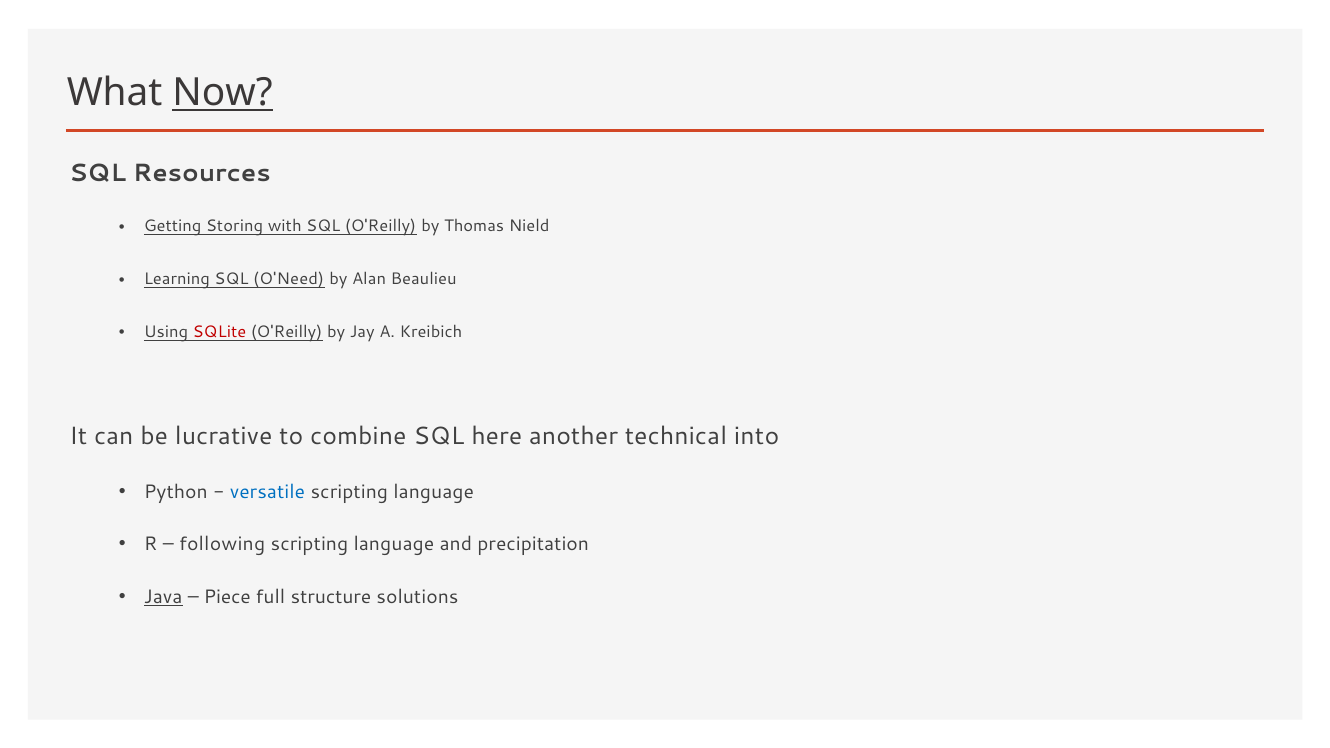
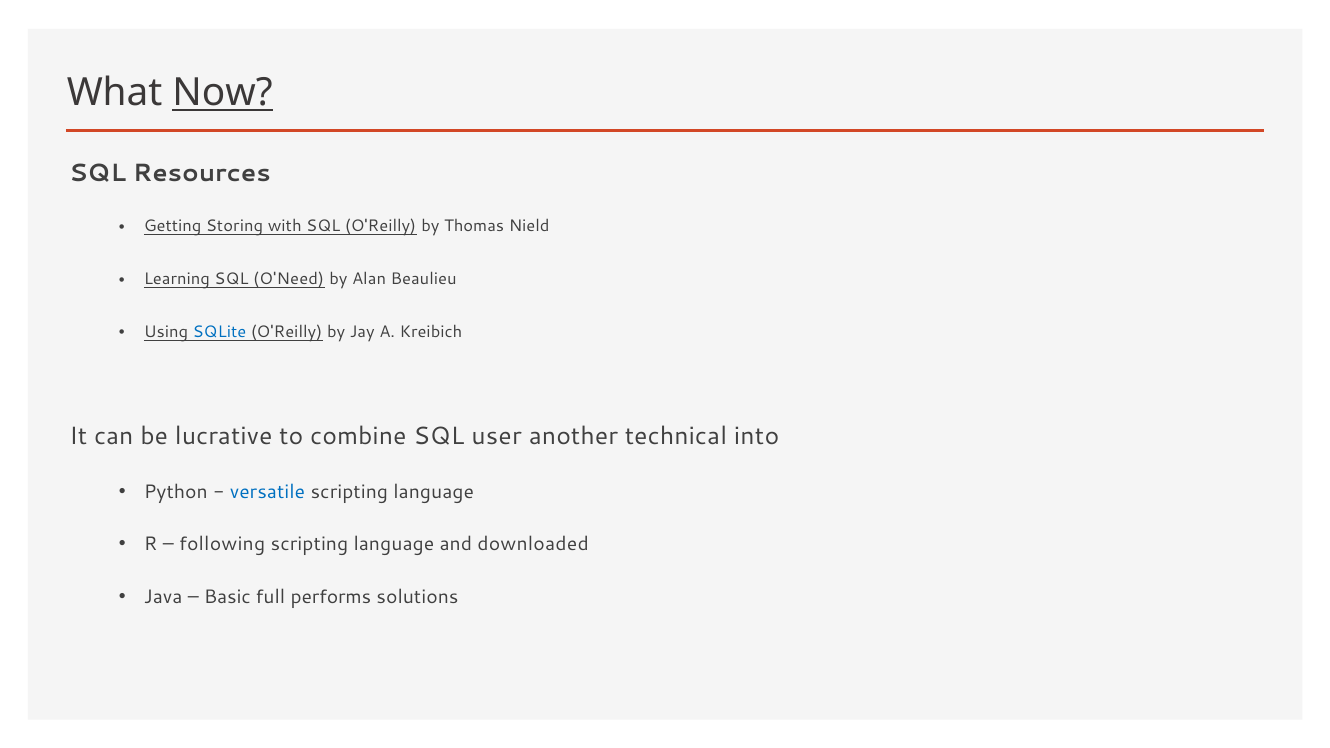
SQLite colour: red -> blue
here: here -> user
precipitation: precipitation -> downloaded
Java underline: present -> none
Piece: Piece -> Basic
structure: structure -> performs
